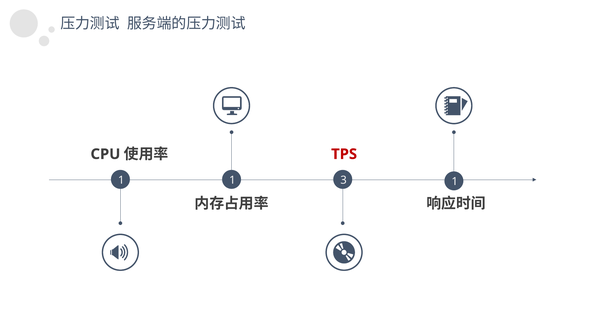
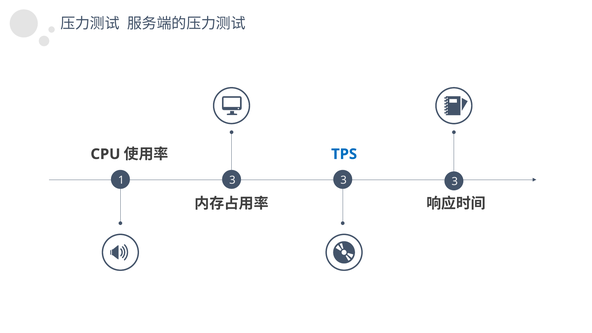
TPS colour: red -> blue
1 1: 1 -> 3
1 at (455, 182): 1 -> 3
